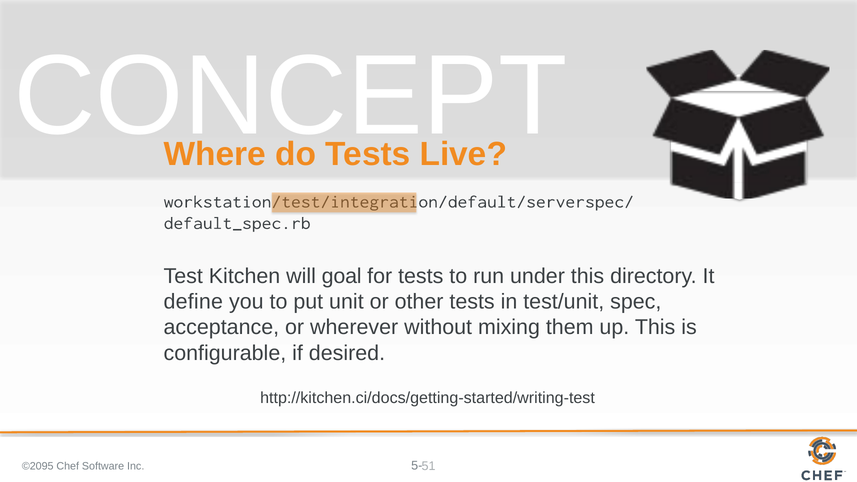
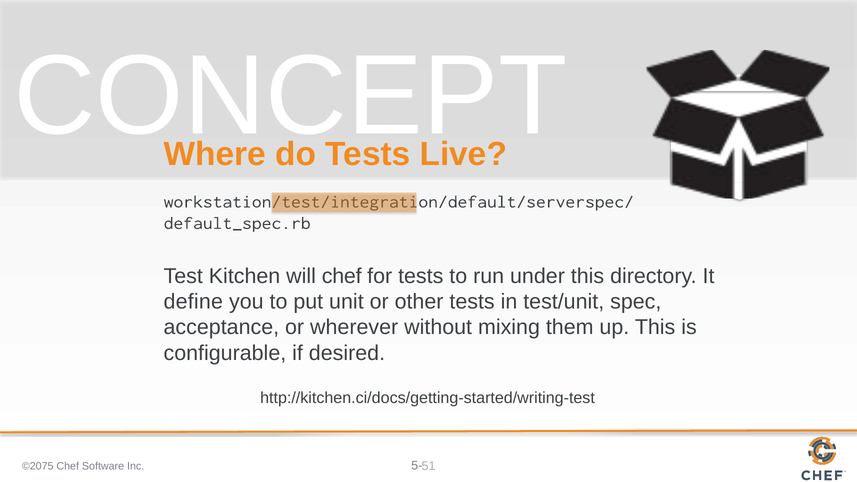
will goal: goal -> chef
©2095: ©2095 -> ©2075
